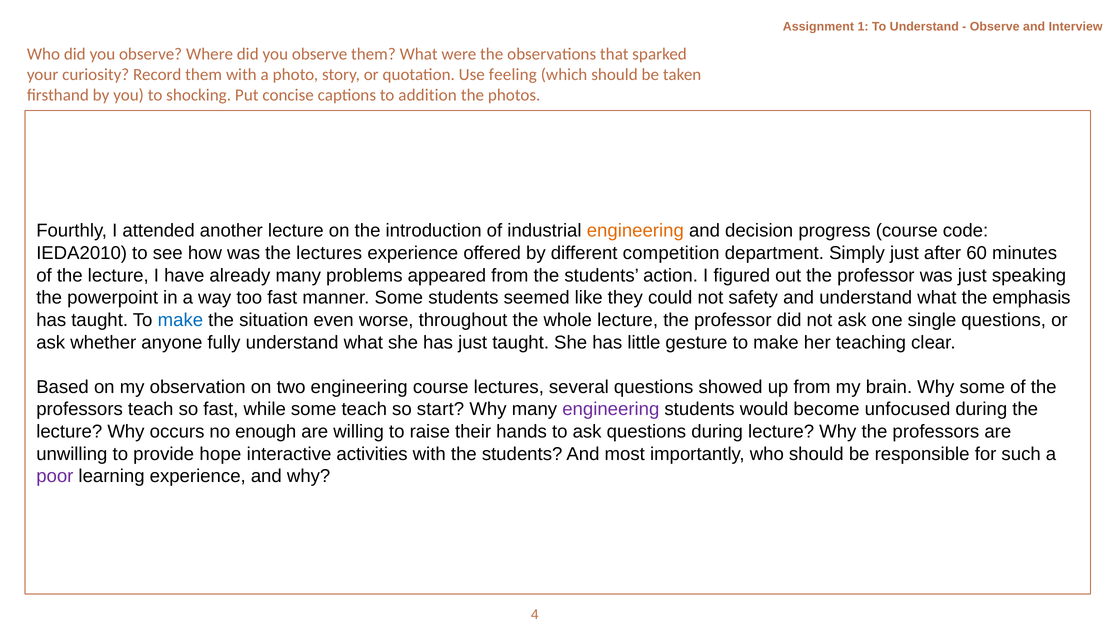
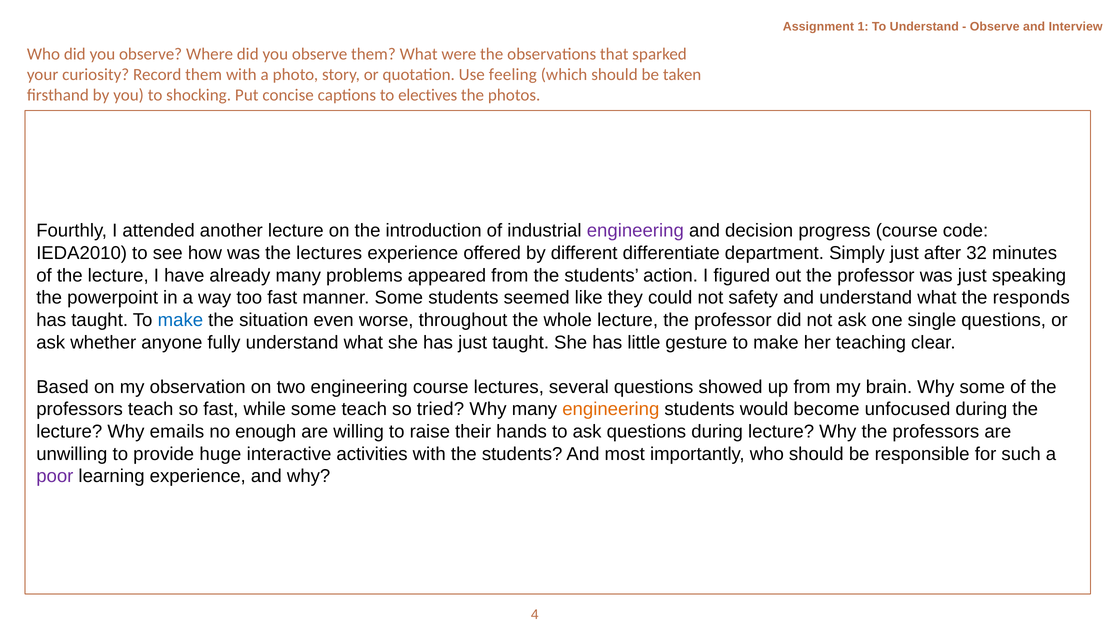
addition: addition -> electives
engineering at (635, 231) colour: orange -> purple
competition: competition -> differentiate
60: 60 -> 32
emphasis: emphasis -> responds
start: start -> tried
engineering at (611, 409) colour: purple -> orange
occurs: occurs -> emails
hope: hope -> huge
